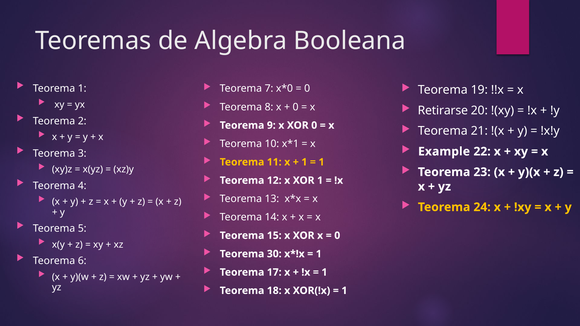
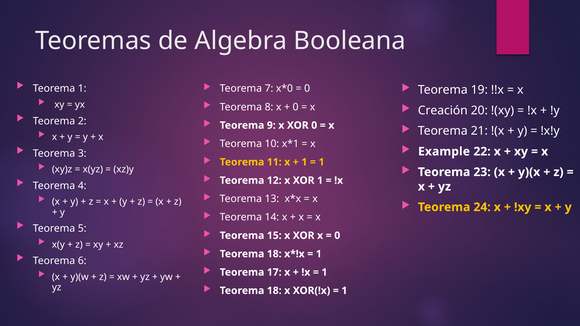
Retirarse: Retirarse -> Creación
30 at (274, 254): 30 -> 18
